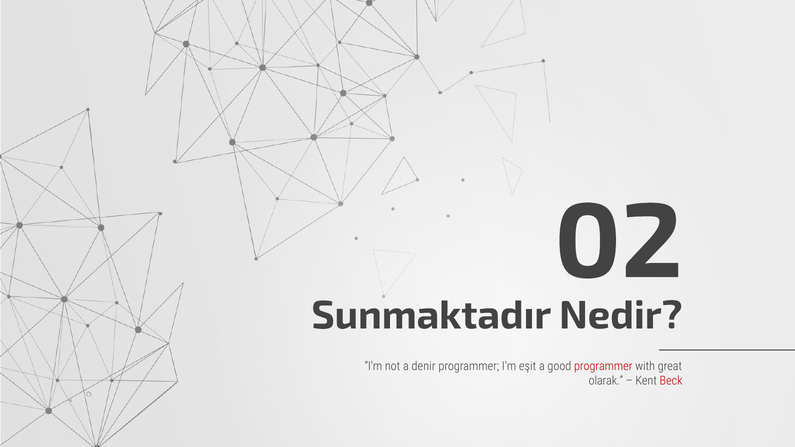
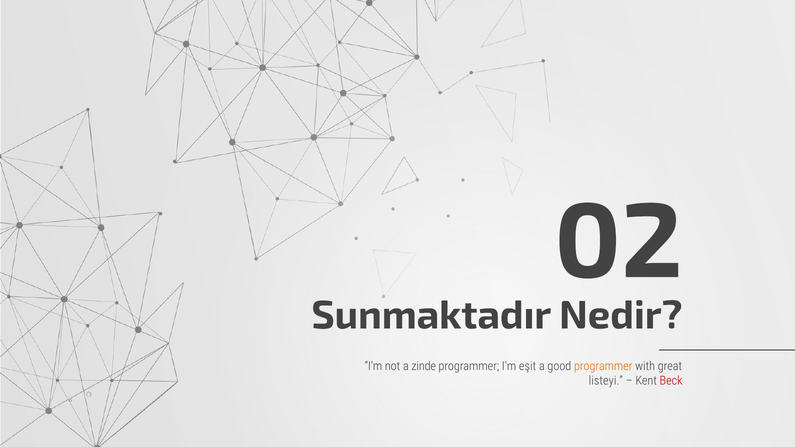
denir: denir -> zinde
programmer at (603, 367) colour: red -> orange
olarak: olarak -> listeyi
